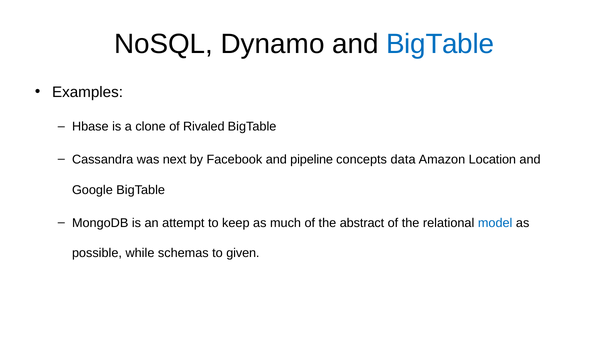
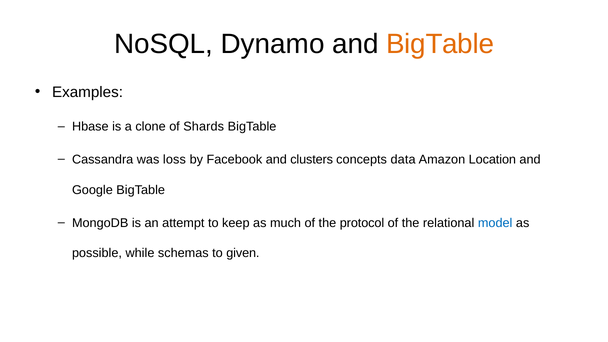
BigTable at (440, 44) colour: blue -> orange
Rivaled: Rivaled -> Shards
next: next -> loss
pipeline: pipeline -> clusters
abstract: abstract -> protocol
